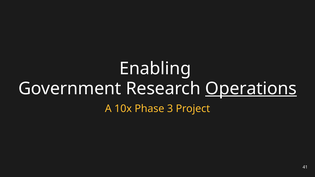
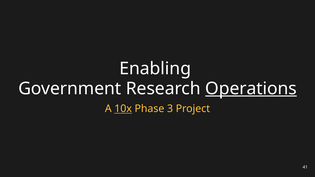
10x underline: none -> present
